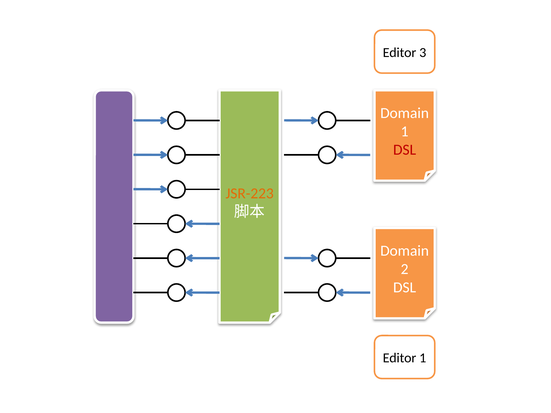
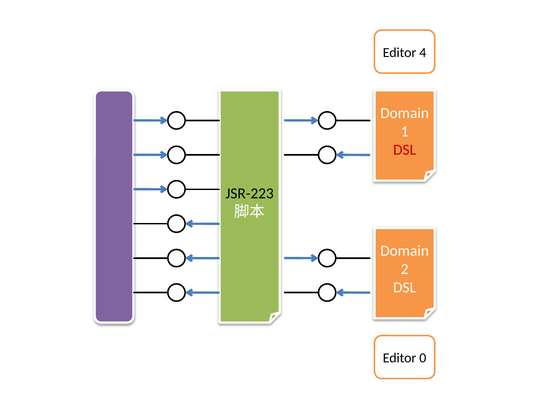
3: 3 -> 4
JSR-223 colour: orange -> black
Editor 1: 1 -> 0
